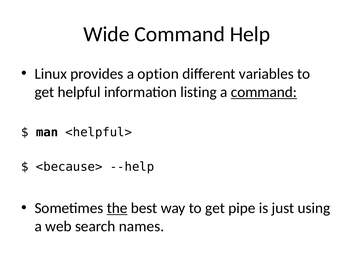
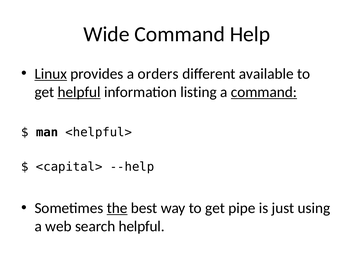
Linux underline: none -> present
option: option -> orders
variables: variables -> available
helpful at (79, 92) underline: none -> present
<because>: <because> -> <capital>
search names: names -> helpful
